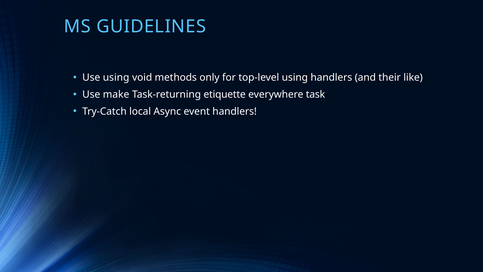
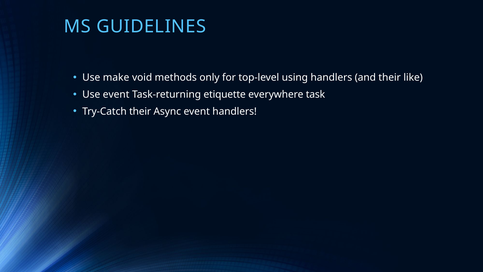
Use using: using -> make
Use make: make -> event
Try-Catch local: local -> their
